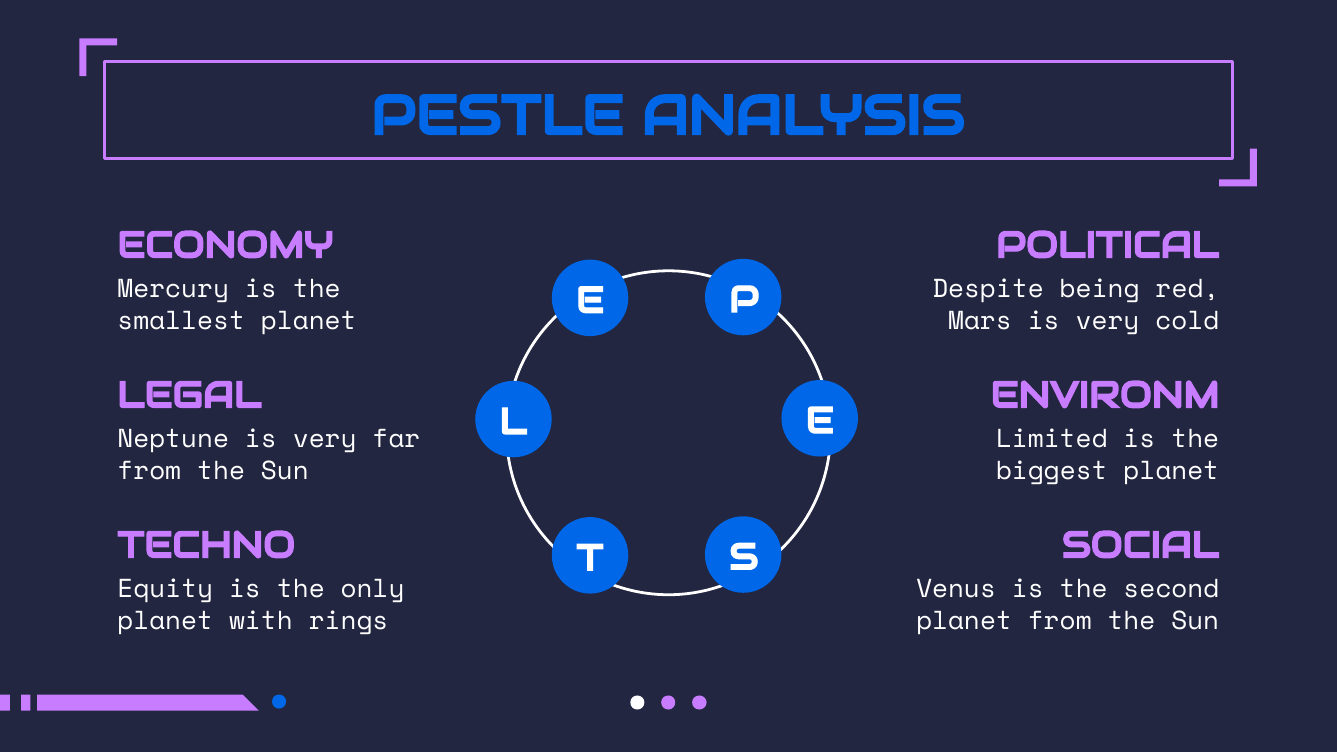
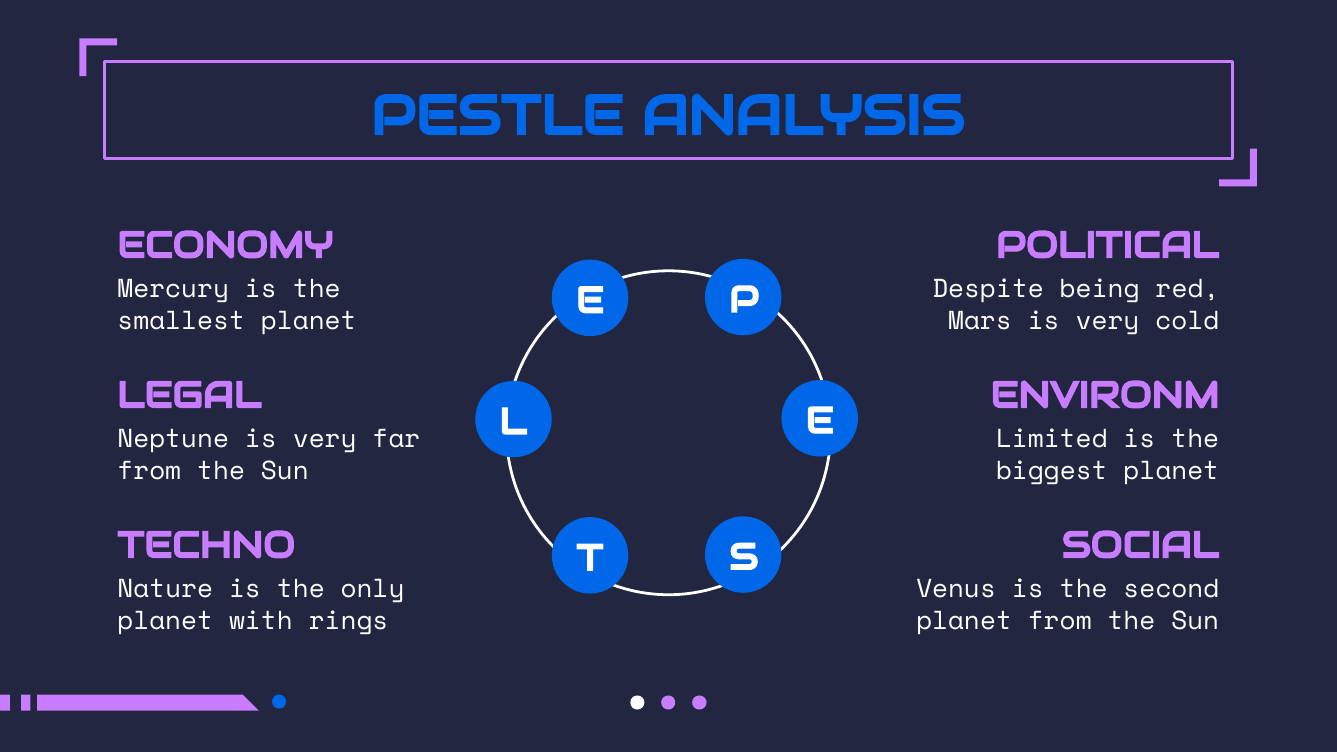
Equity: Equity -> Nature
